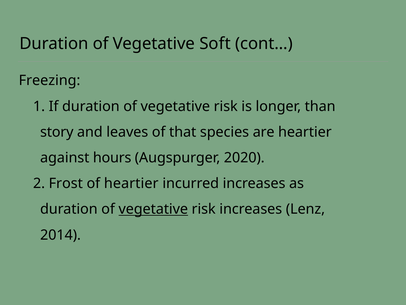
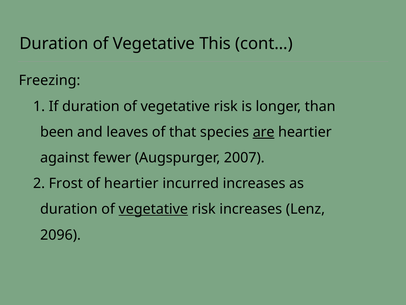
Soft: Soft -> This
story: story -> been
are underline: none -> present
hours: hours -> fewer
2020: 2020 -> 2007
2014: 2014 -> 2096
